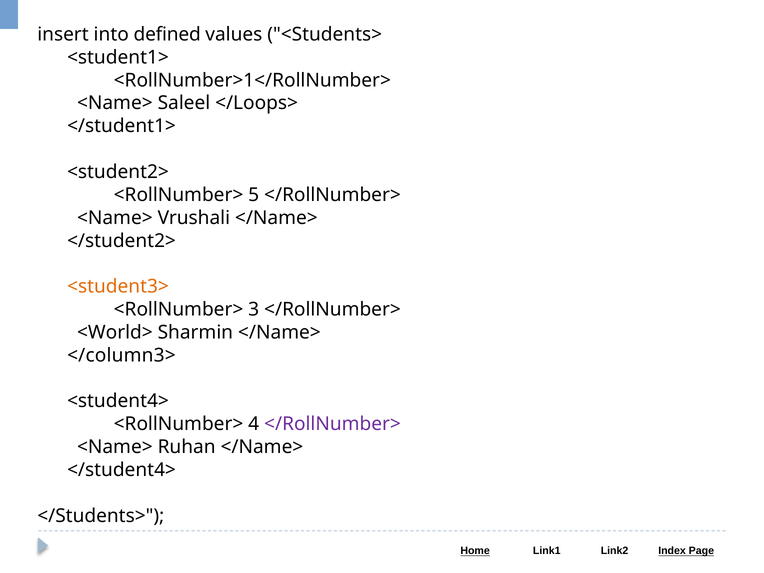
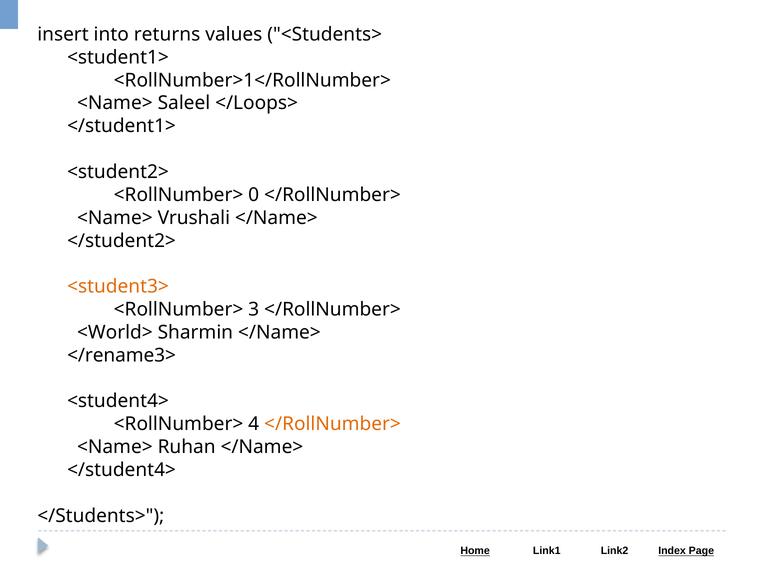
defined: defined -> returns
5: 5 -> 0
</column3>: </column3> -> </rename3>
</RollNumber> at (332, 424) colour: purple -> orange
